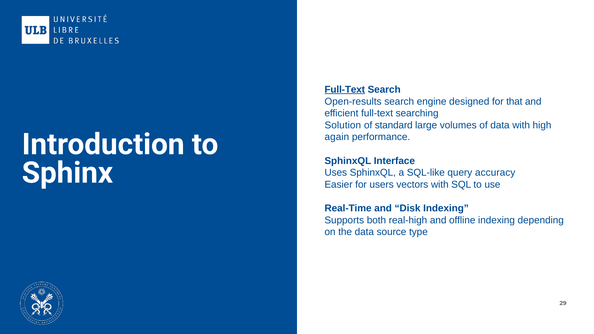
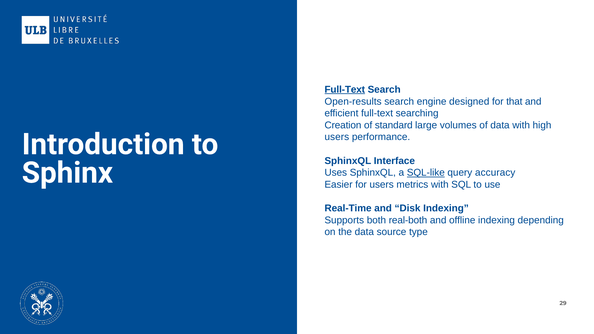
Solution: Solution -> Creation
again at (337, 137): again -> users
SQL-like underline: none -> present
vectors: vectors -> metrics
real-high: real-high -> real-both
